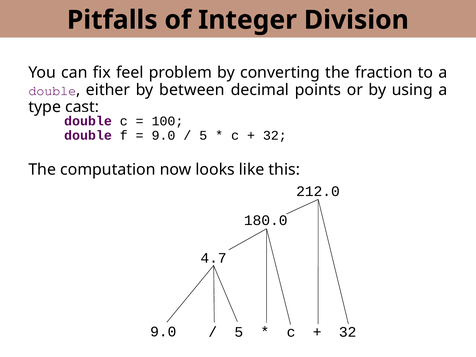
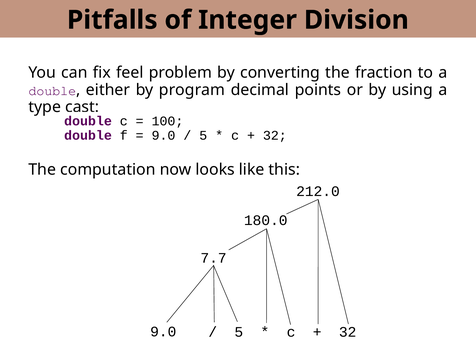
between: between -> program
4.7: 4.7 -> 7.7
